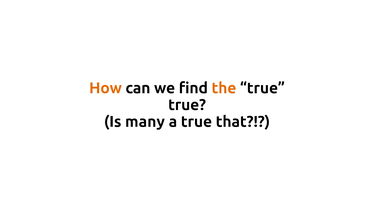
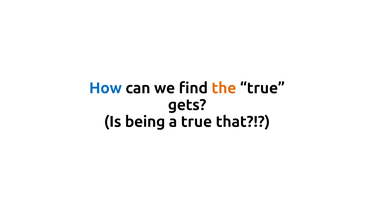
How colour: orange -> blue
true at (187, 105): true -> gets
many: many -> being
